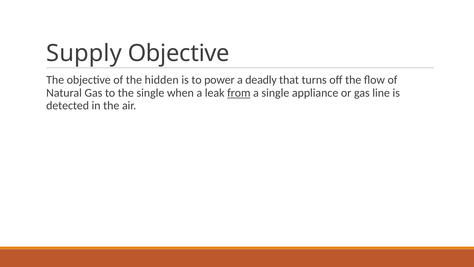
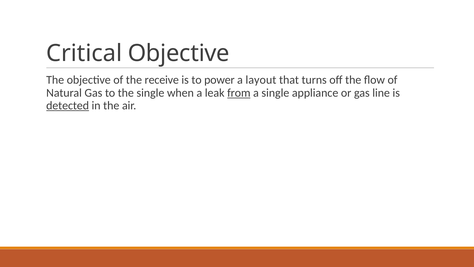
Supply: Supply -> Critical
hidden: hidden -> receive
deadly: deadly -> layout
detected underline: none -> present
